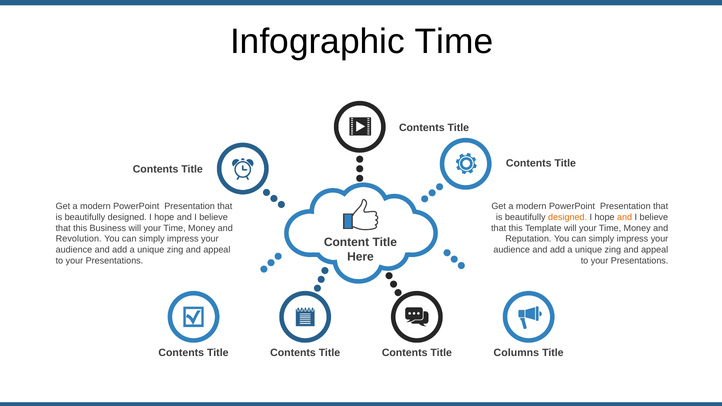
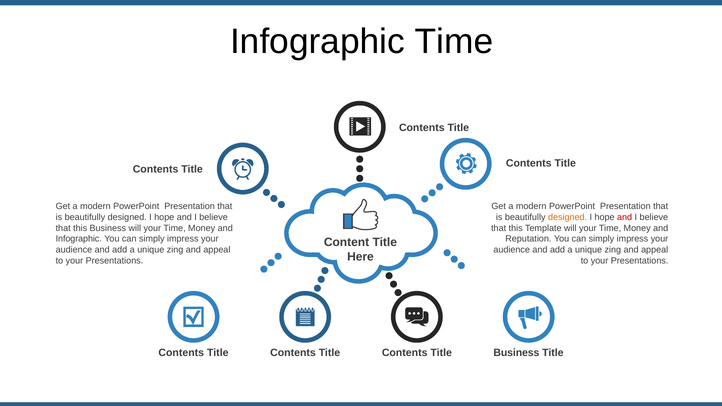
and at (625, 217) colour: orange -> red
Revolution at (79, 239): Revolution -> Infographic
Title Columns: Columns -> Business
